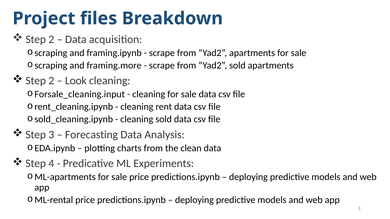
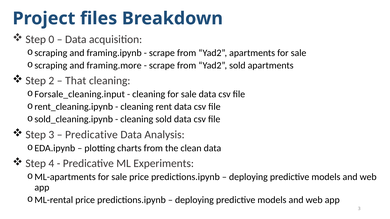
2 at (51, 39): 2 -> 0
Look: Look -> That
Forecasting at (92, 135): Forecasting -> Predicative
